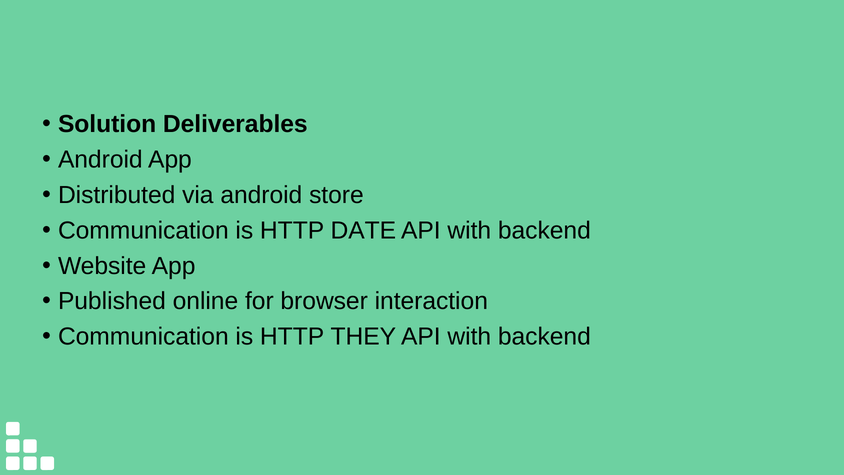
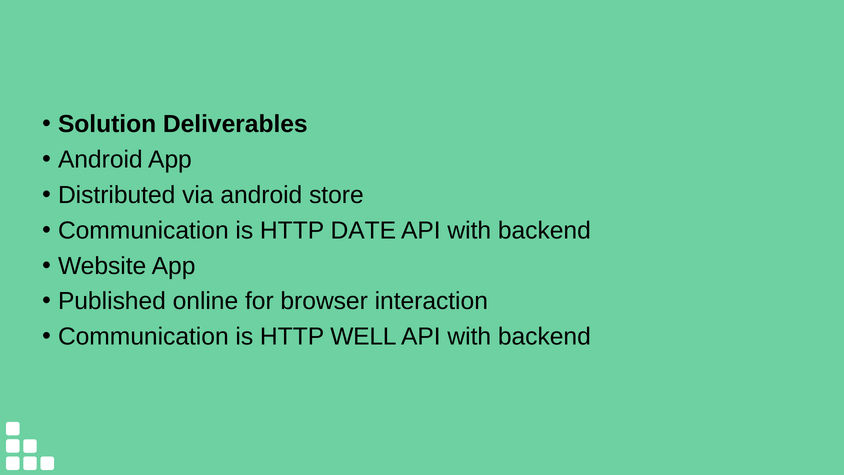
THEY: THEY -> WELL
